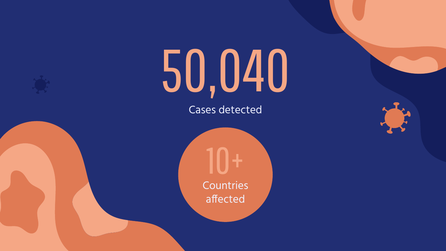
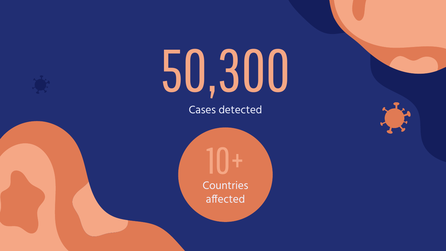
50,040: 50,040 -> 50,300
